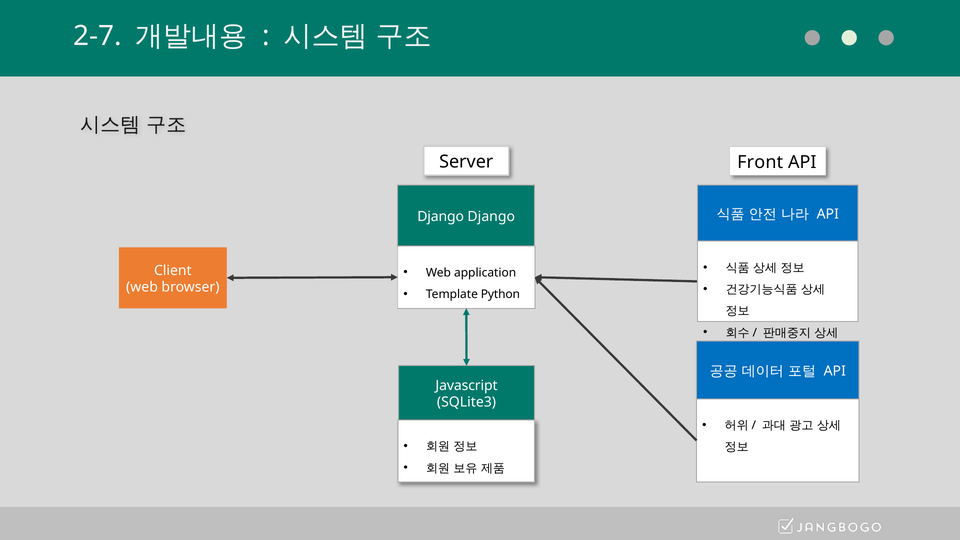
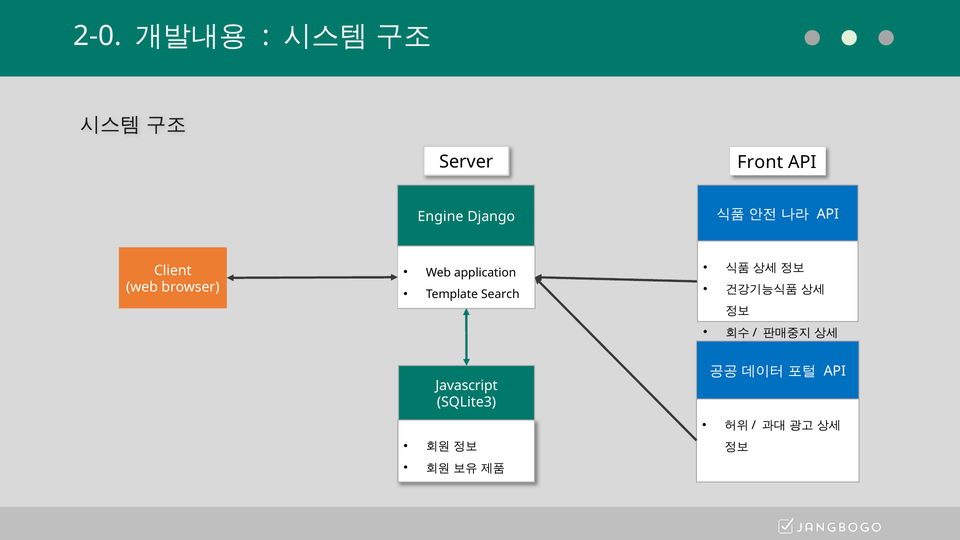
2-7: 2-7 -> 2-0
Django at (441, 217): Django -> Engine
Python: Python -> Search
